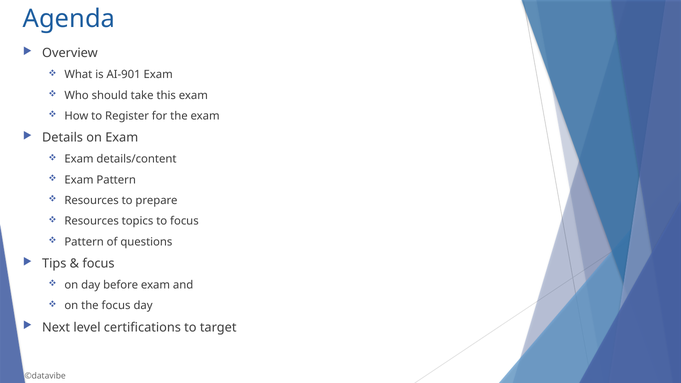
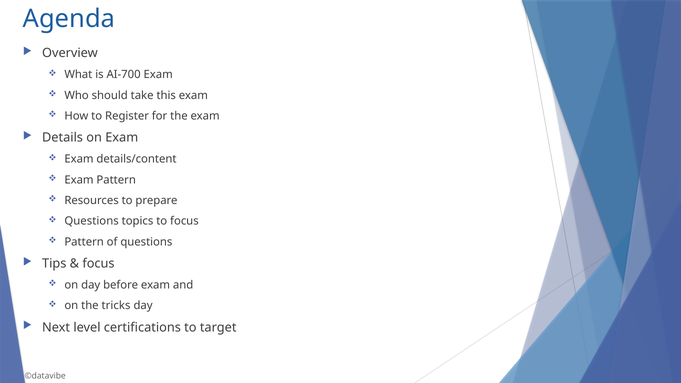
AI-901: AI-901 -> AI-700
Resources at (92, 221): Resources -> Questions
the focus: focus -> tricks
